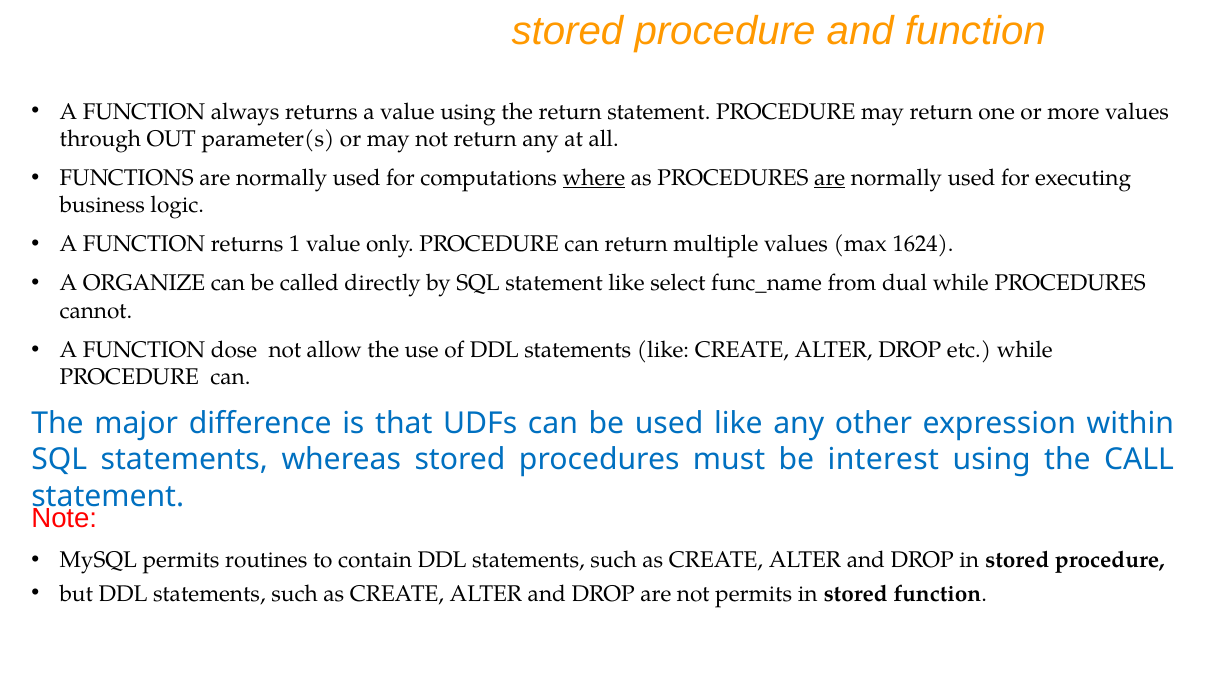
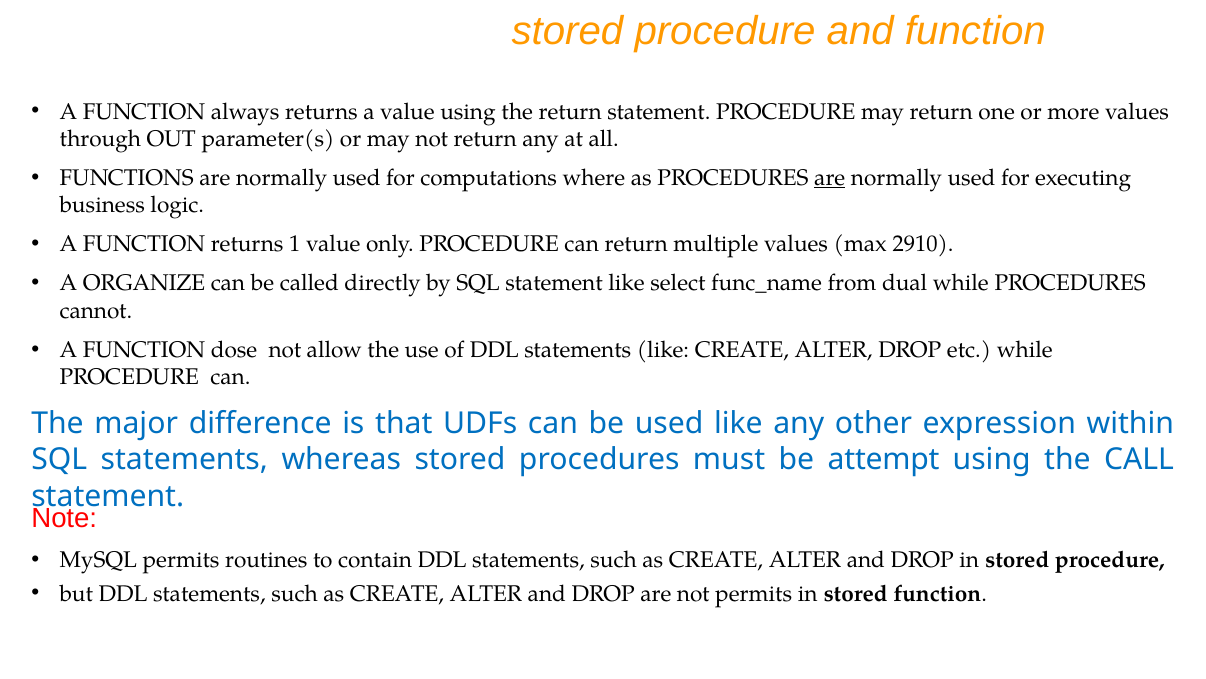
where underline: present -> none
1624: 1624 -> 2910
interest: interest -> attempt
